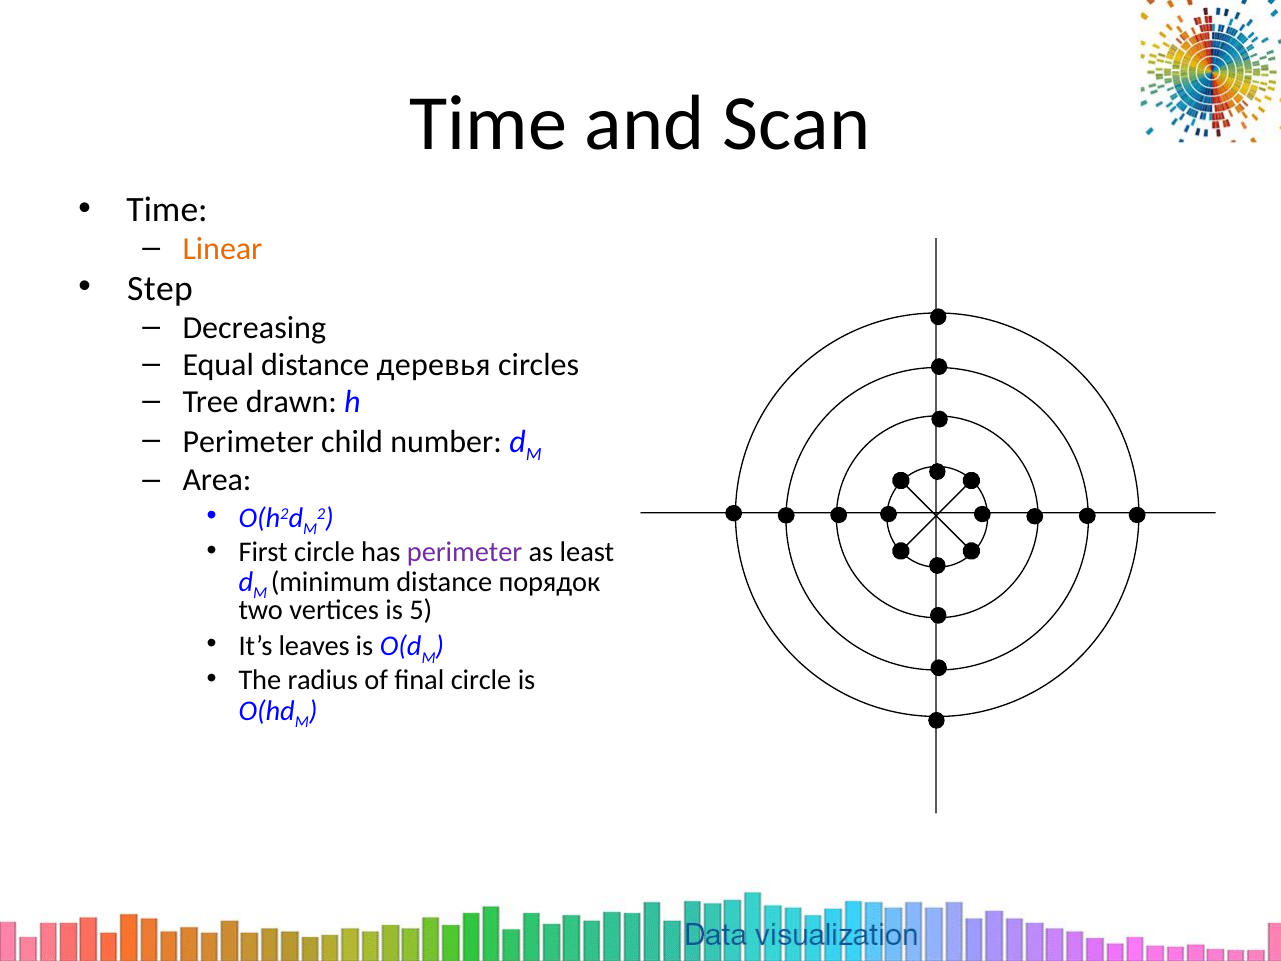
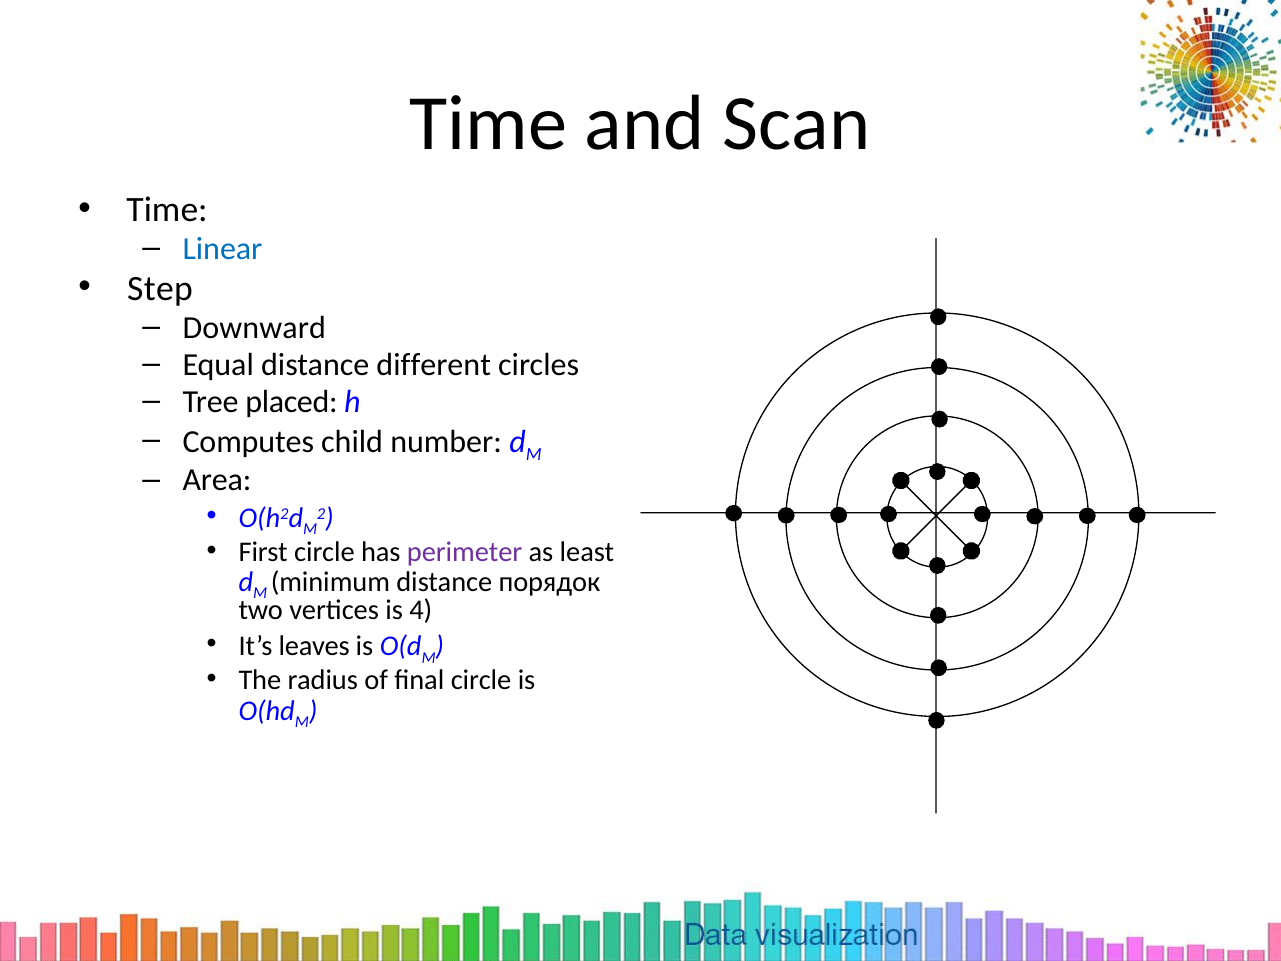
Linear colour: orange -> blue
Decreasing: Decreasing -> Downward
деревья: деревья -> different
drawn: drawn -> placed
Perimeter at (248, 442): Perimeter -> Computes
5: 5 -> 4
